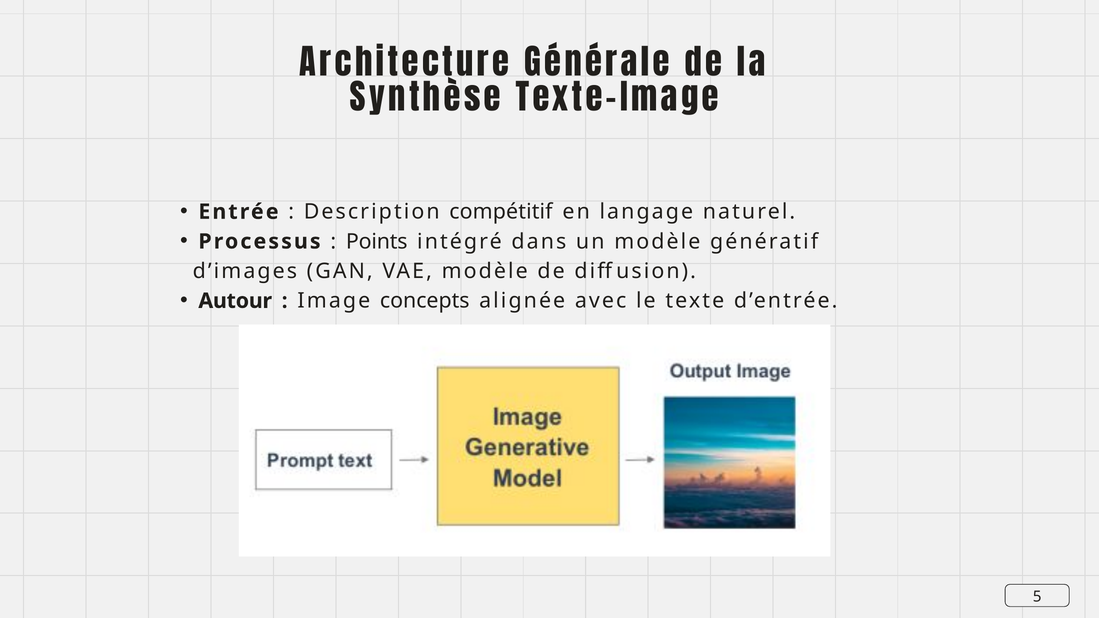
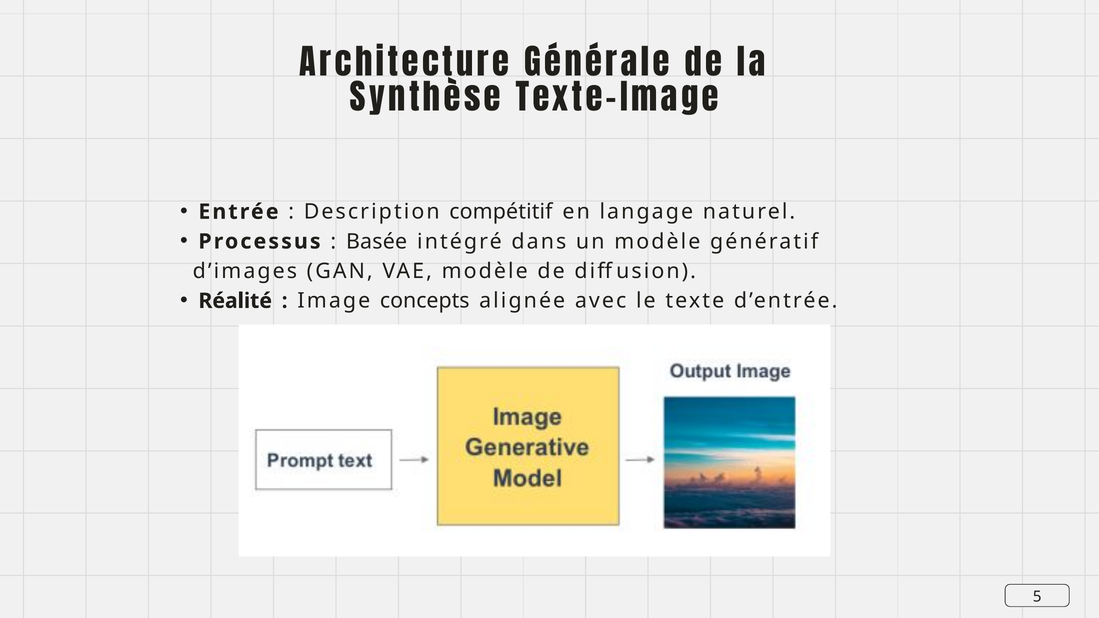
Points: Points -> Basée
Autour: Autour -> Réalité
